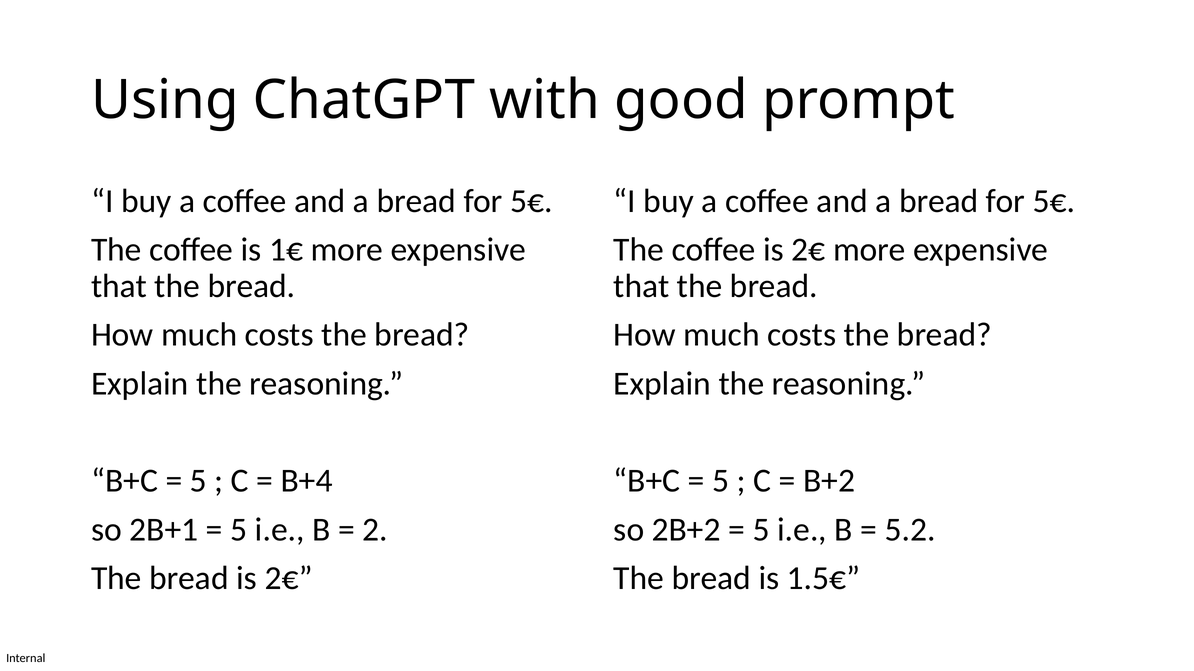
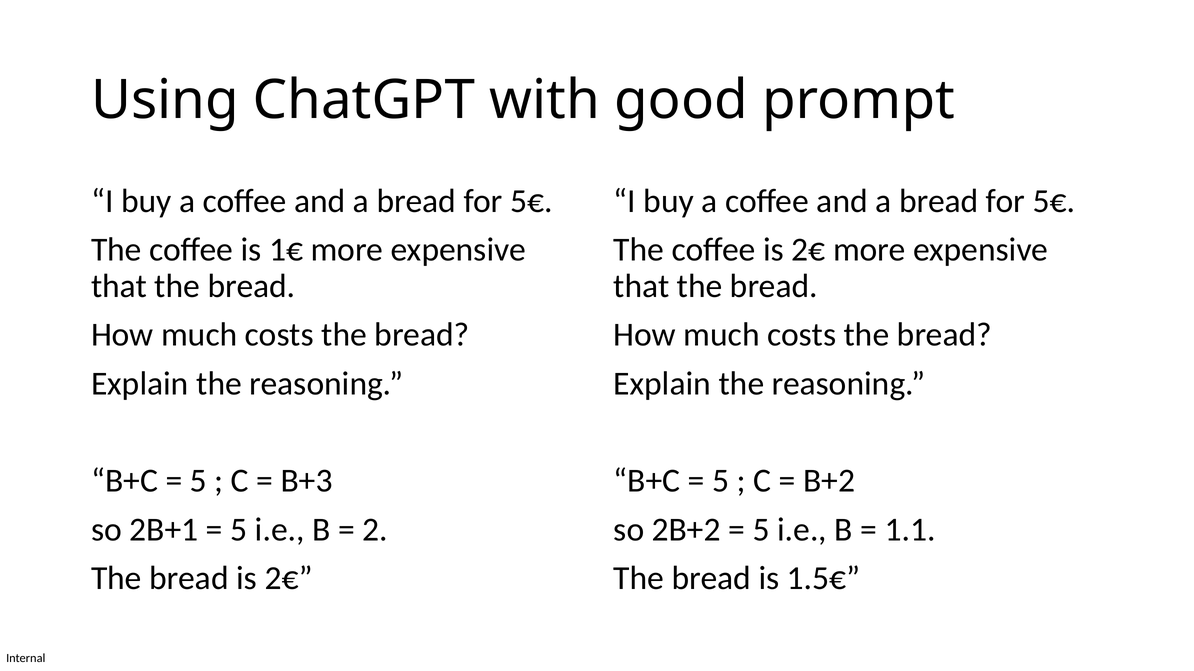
B+4: B+4 -> B+3
5.2: 5.2 -> 1.1
